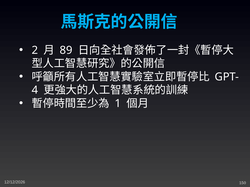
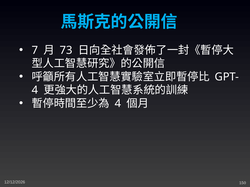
2: 2 -> 7
89: 89 -> 73
1 at (118, 104): 1 -> 4
